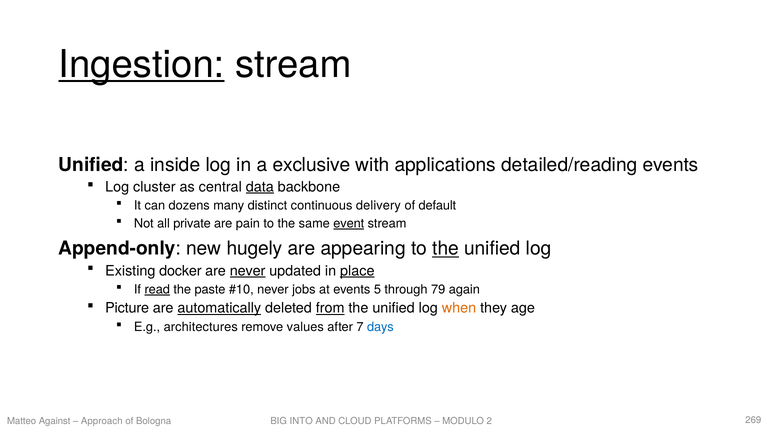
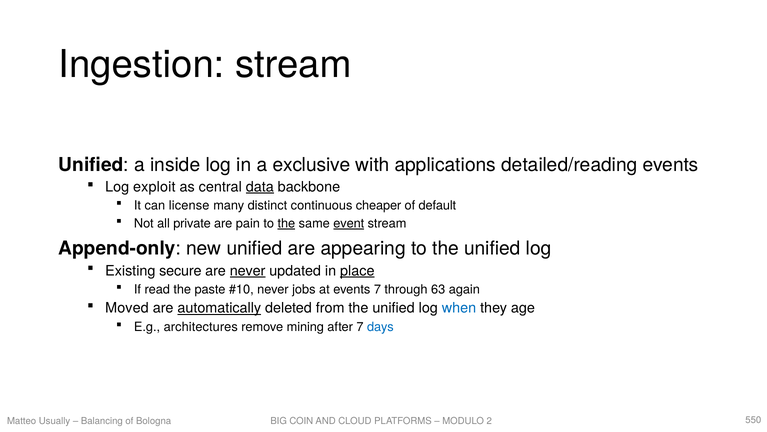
Ingestion underline: present -> none
cluster: cluster -> exploit
dozens: dozens -> license
delivery: delivery -> cheaper
the at (286, 223) underline: none -> present
new hugely: hugely -> unified
the at (446, 248) underline: present -> none
docker: docker -> secure
read underline: present -> none
events 5: 5 -> 7
79: 79 -> 63
Picture: Picture -> Moved
from underline: present -> none
when colour: orange -> blue
values: values -> mining
Against: Against -> Usually
Approach: Approach -> Balancing
INTO: INTO -> COIN
269: 269 -> 550
